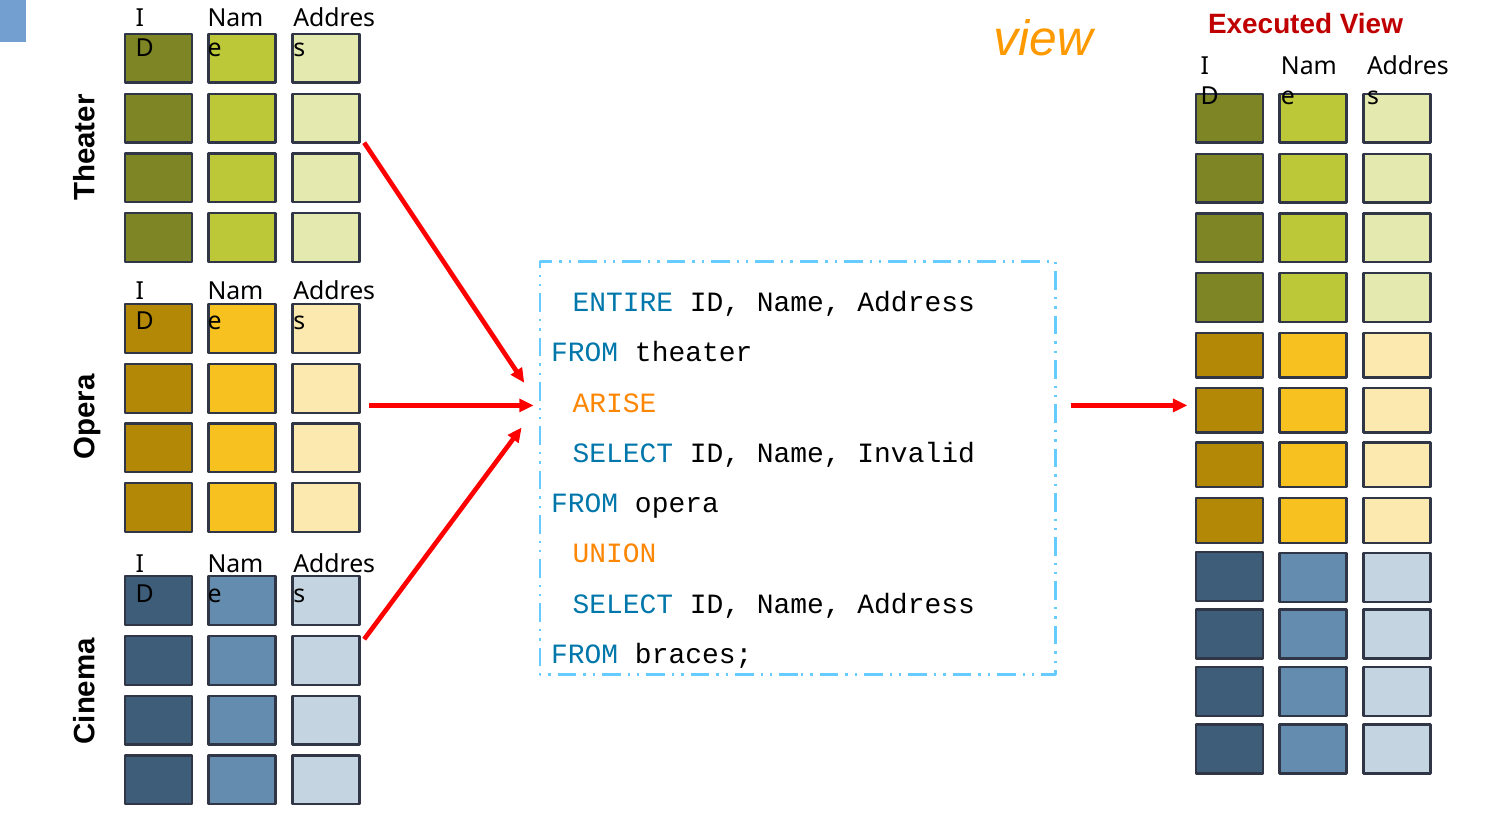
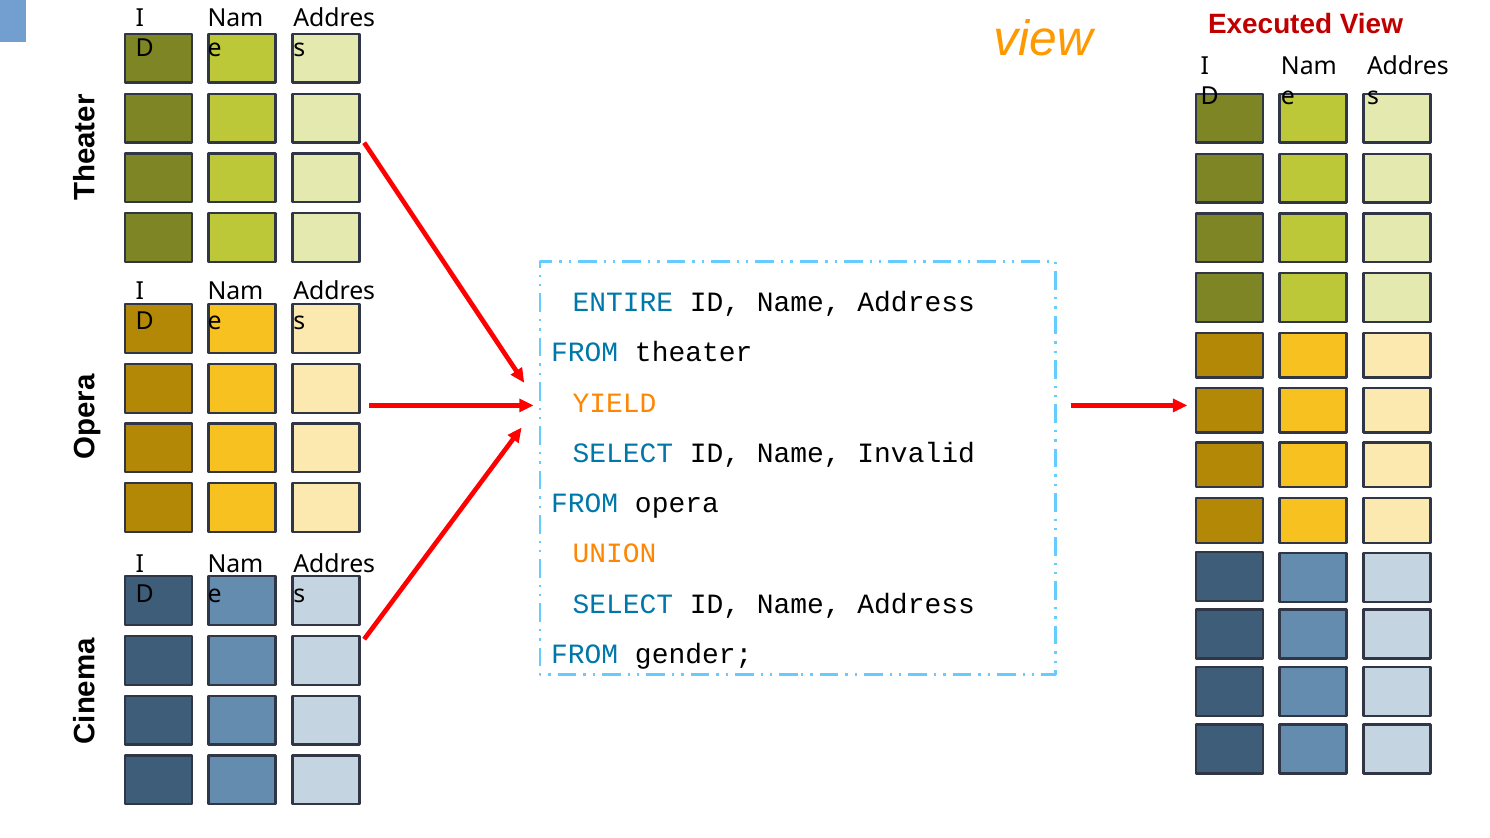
ARISE: ARISE -> YIELD
braces: braces -> gender
